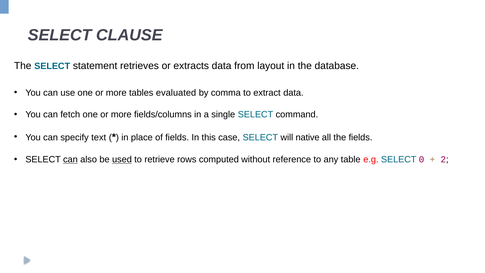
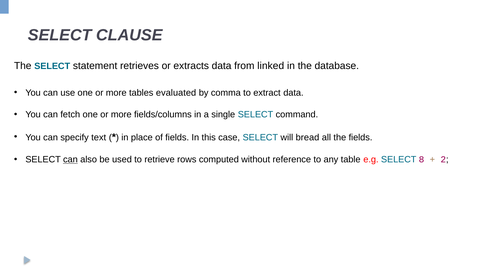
layout: layout -> linked
native: native -> bread
used underline: present -> none
0: 0 -> 8
